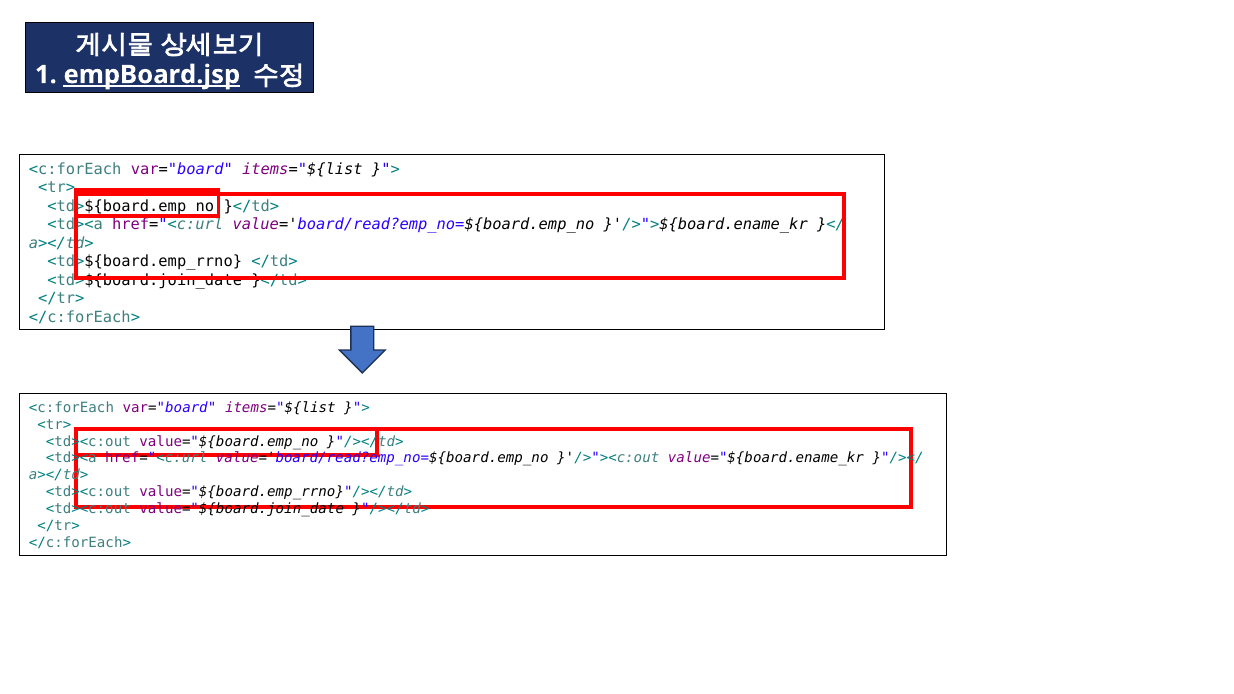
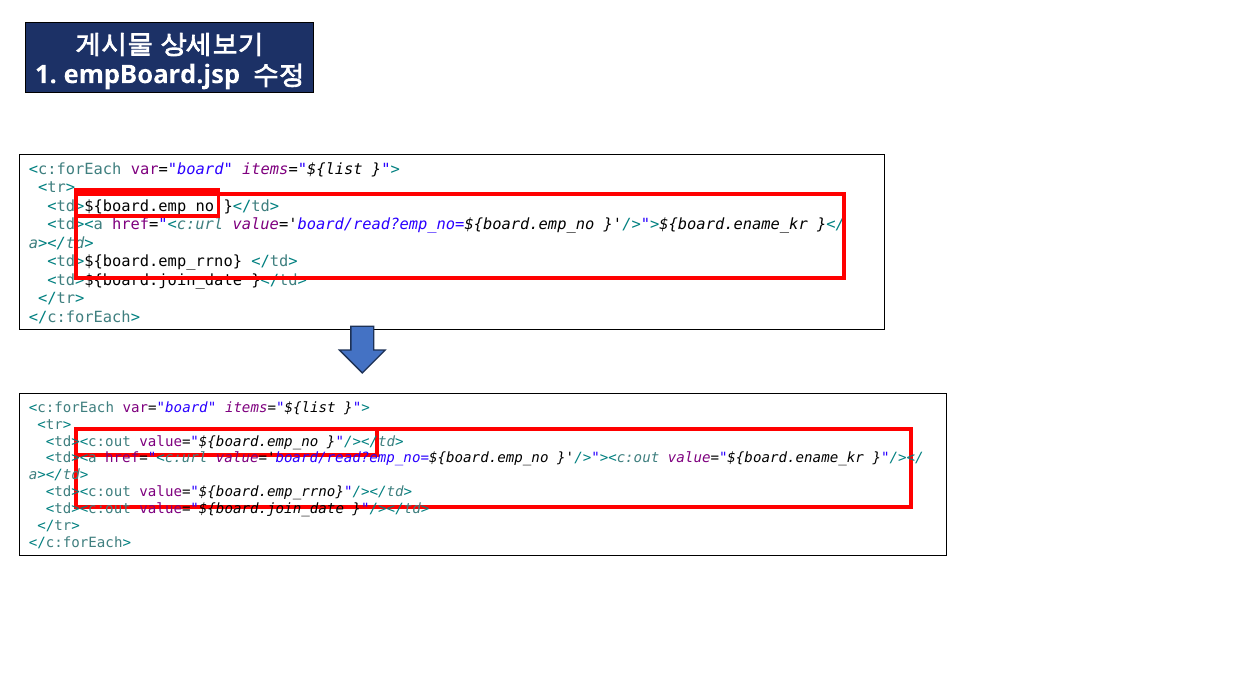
empBoard.jsp underline: present -> none
